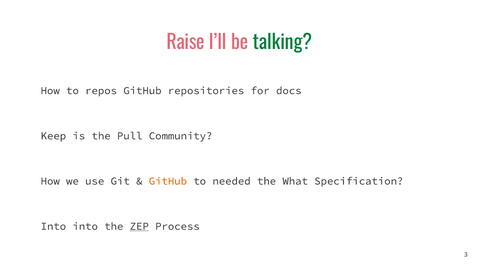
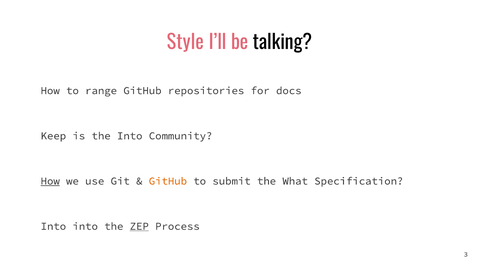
Raise: Raise -> Style
talking colour: green -> black
repos: repos -> range
the Pull: Pull -> Into
How at (50, 181) underline: none -> present
needed: needed -> submit
